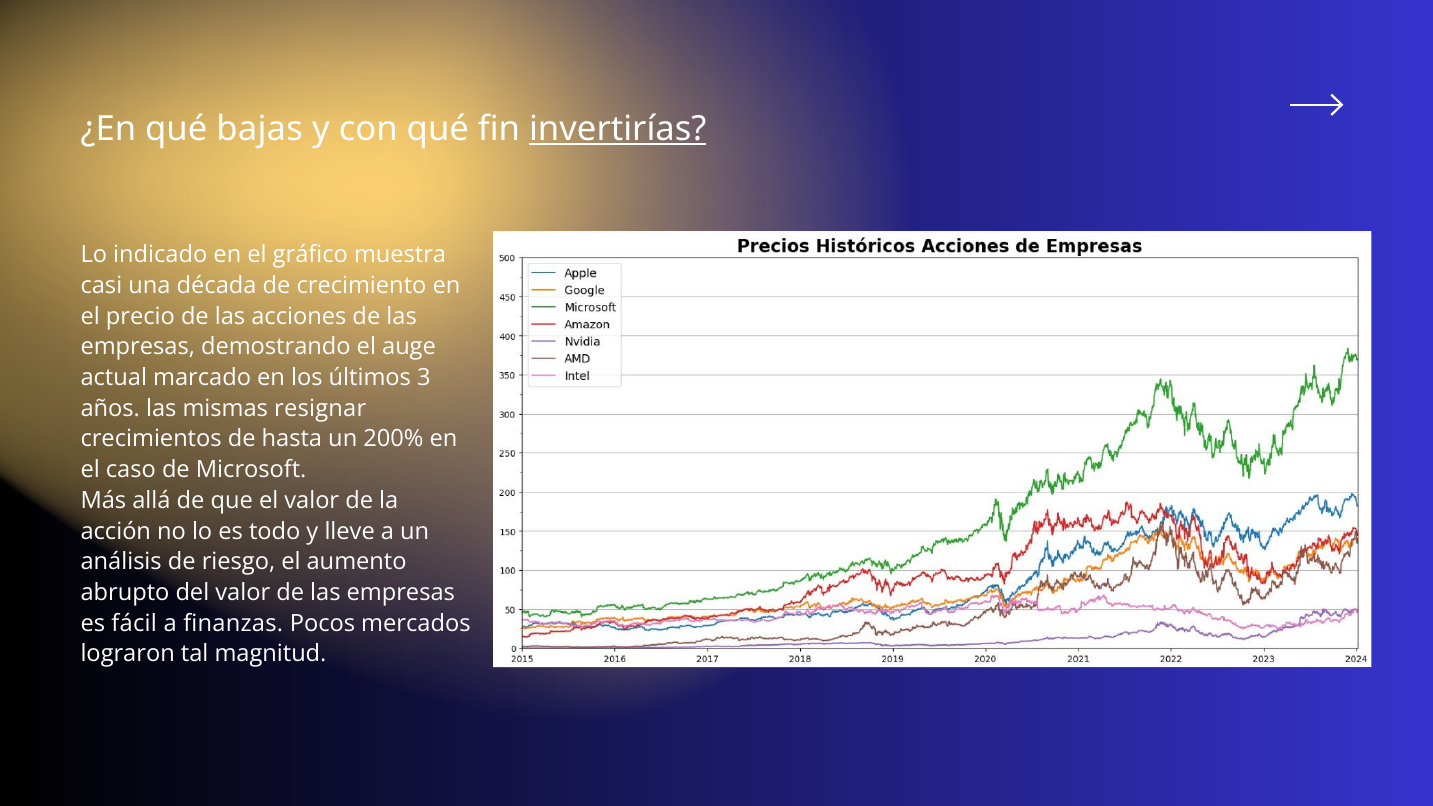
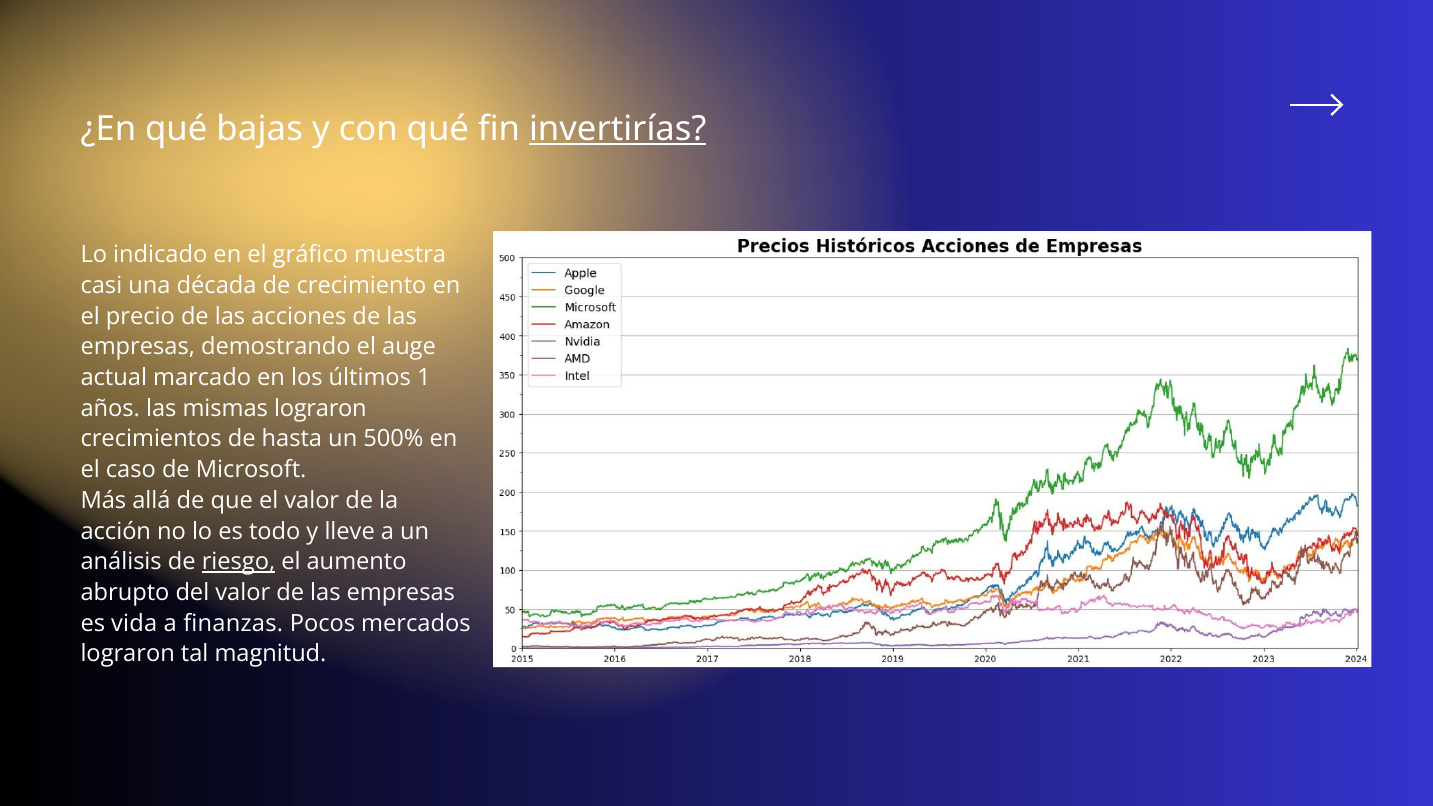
3: 3 -> 1
mismas resignar: resignar -> lograron
200%: 200% -> 500%
riesgo underline: none -> present
fácil: fácil -> vida
